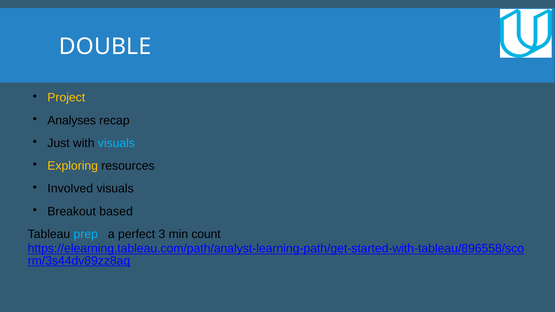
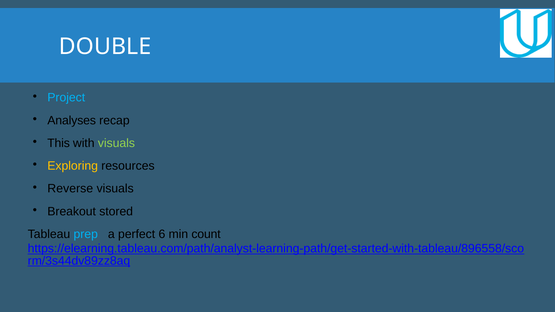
Project colour: yellow -> light blue
Just: Just -> This
visuals at (116, 143) colour: light blue -> light green
Involved: Involved -> Reverse
based: based -> stored
3: 3 -> 6
